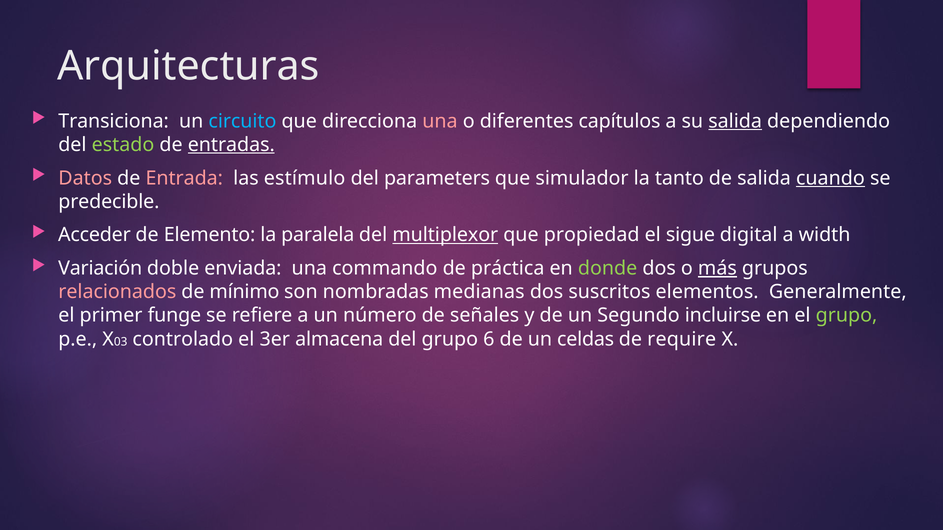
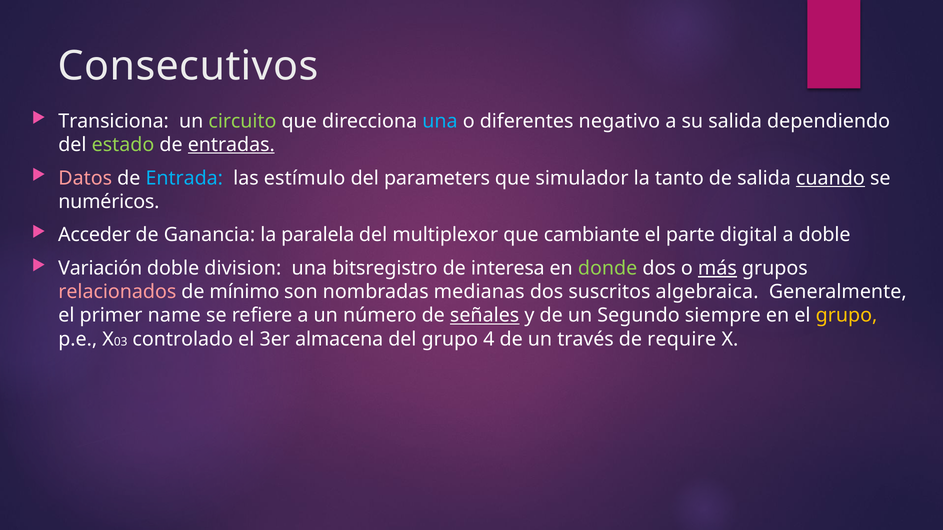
Arquitecturas: Arquitecturas -> Consecutivos
circuito colour: light blue -> light green
una at (440, 121) colour: pink -> light blue
capítulos: capítulos -> negativo
salida at (735, 121) underline: present -> none
Entrada colour: pink -> light blue
predecible: predecible -> numéricos
Elemento: Elemento -> Ganancia
multiplexor underline: present -> none
propiedad: propiedad -> cambiante
sigue: sigue -> parte
a width: width -> doble
enviada: enviada -> division
commando: commando -> bitsregistro
práctica: práctica -> interesa
elementos: elementos -> algebraica
funge: funge -> name
señales underline: none -> present
incluirse: incluirse -> siempre
grupo at (847, 316) colour: light green -> yellow
6: 6 -> 4
celdas: celdas -> través
